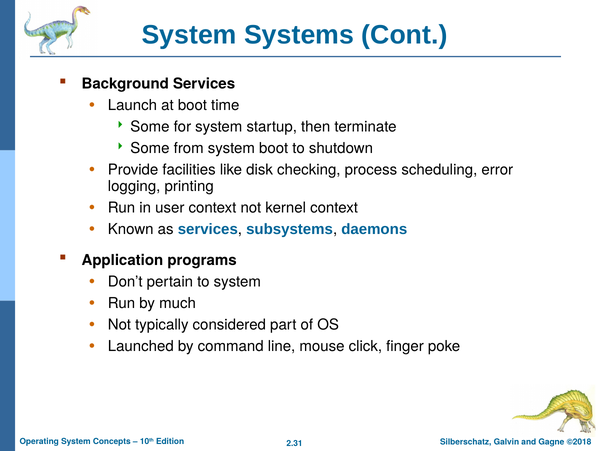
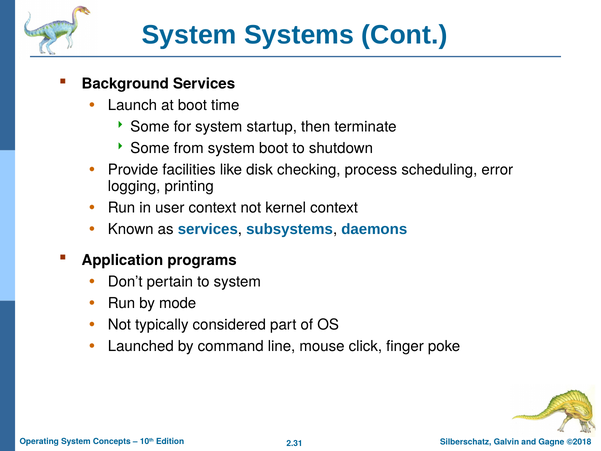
much: much -> mode
